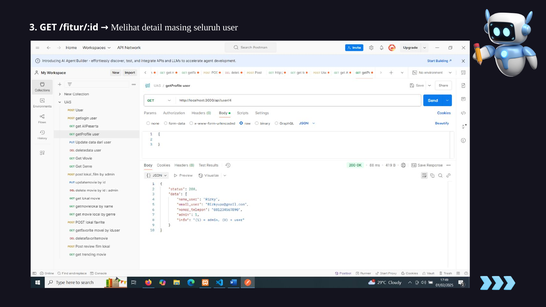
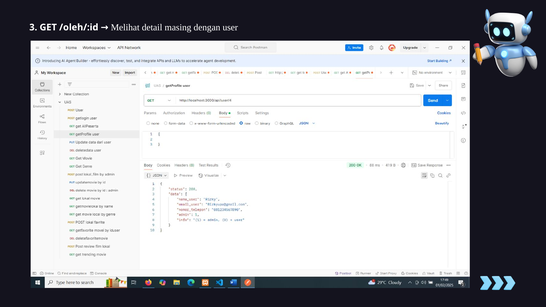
/fitur/:id: /fitur/:id -> /oleh/:id
seluruh: seluruh -> dengan
